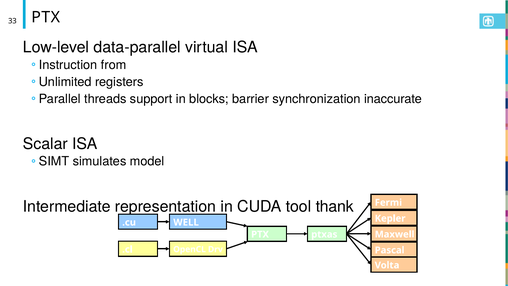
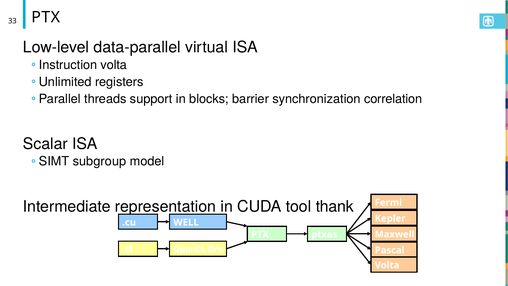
from at (114, 65): from -> volta
inaccurate: inaccurate -> correlation
simulates: simulates -> subgroup
